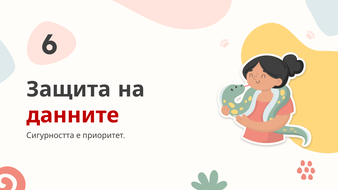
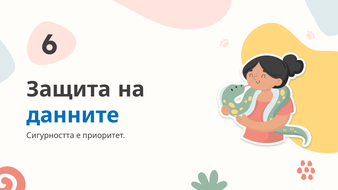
данните colour: red -> blue
